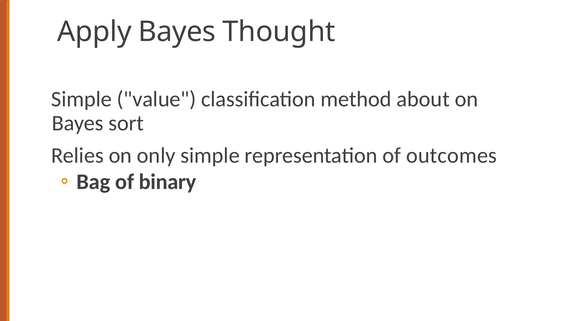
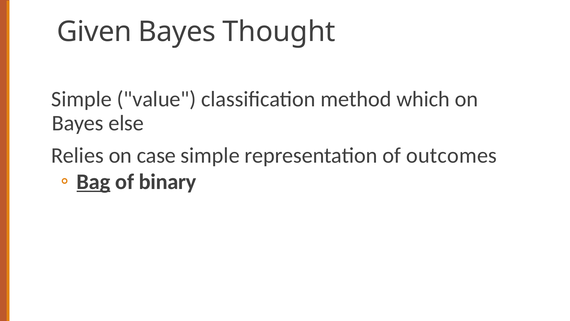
Apply: Apply -> Given
about: about -> which
sort: sort -> else
only: only -> case
Bag underline: none -> present
